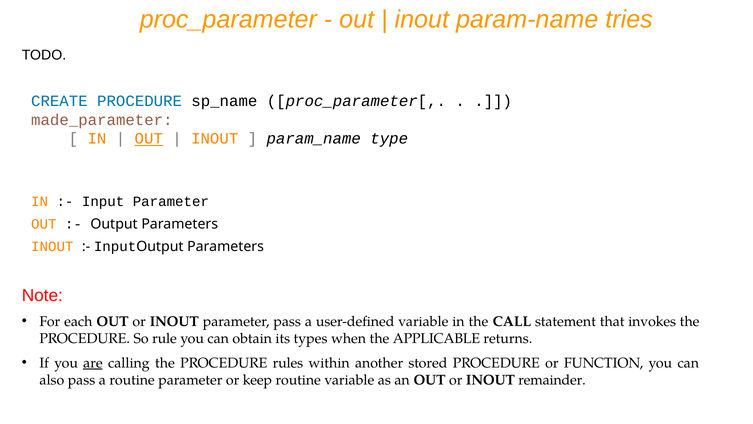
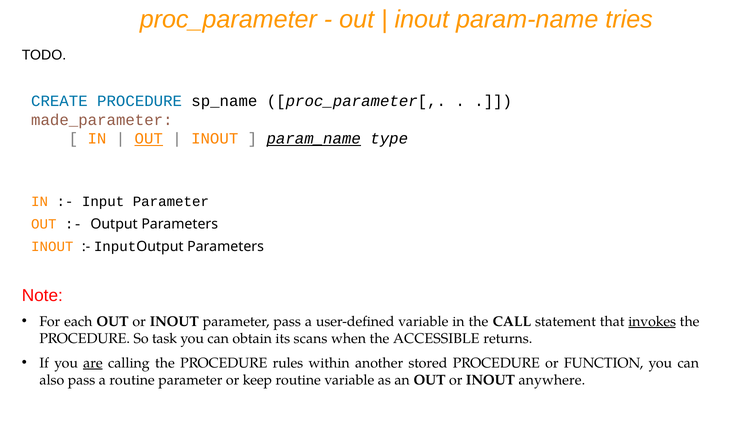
param_name underline: none -> present
invokes underline: none -> present
rule: rule -> task
types: types -> scans
APPLICABLE: APPLICABLE -> ACCESSIBLE
remainder: remainder -> anywhere
